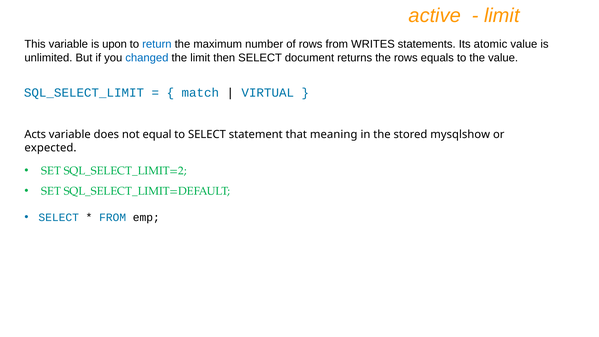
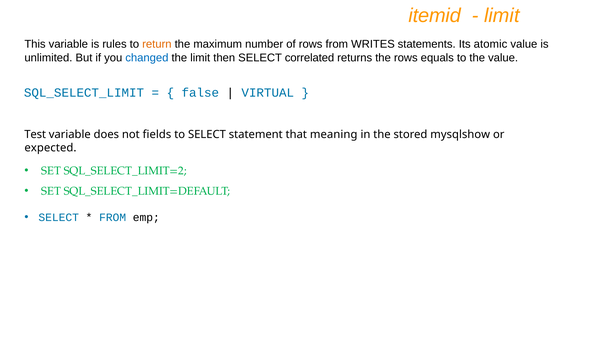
active: active -> itemid
upon: upon -> rules
return colour: blue -> orange
document: document -> correlated
match: match -> false
Acts: Acts -> Test
equal: equal -> fields
